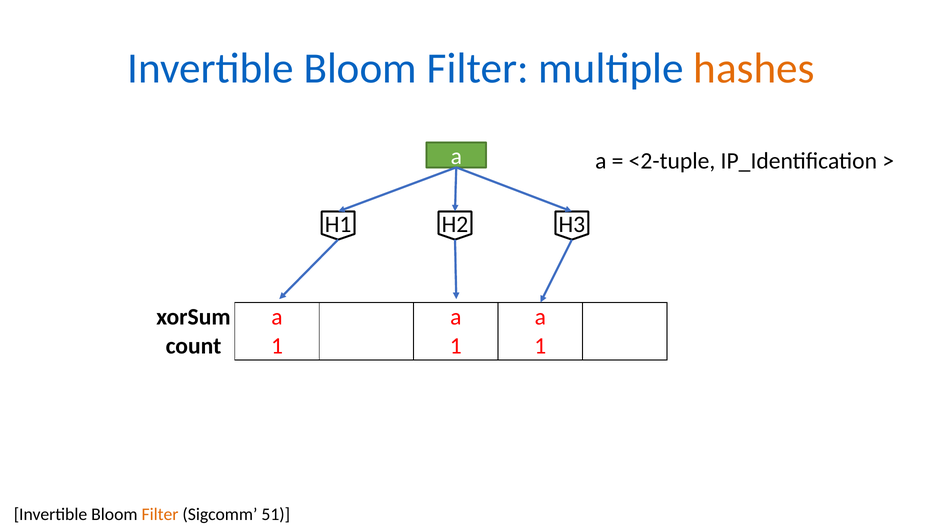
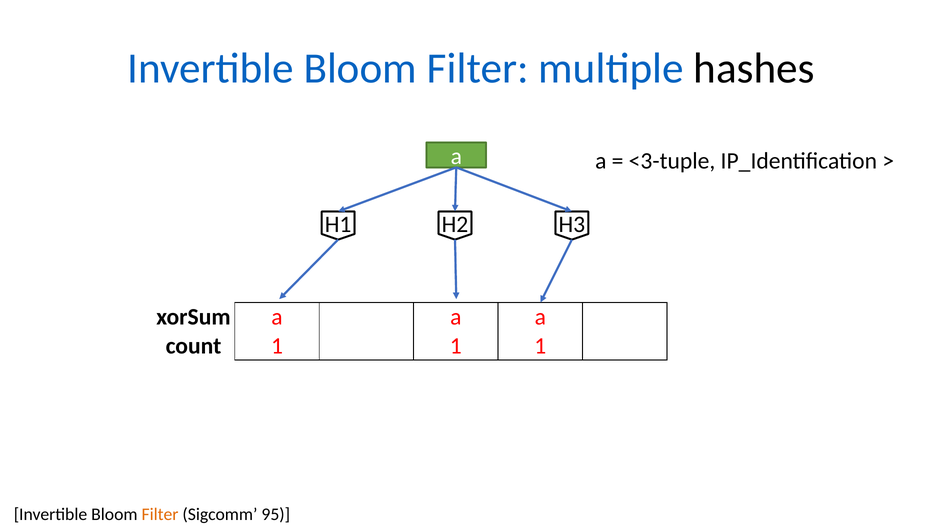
hashes colour: orange -> black
<2-tuple: <2-tuple -> <3-tuple
51: 51 -> 95
